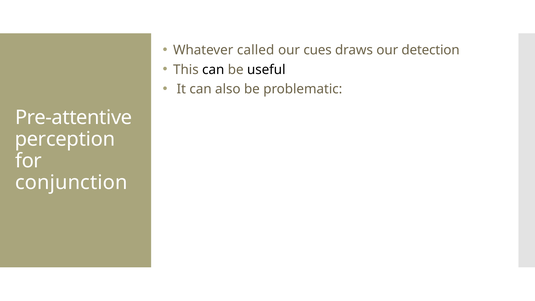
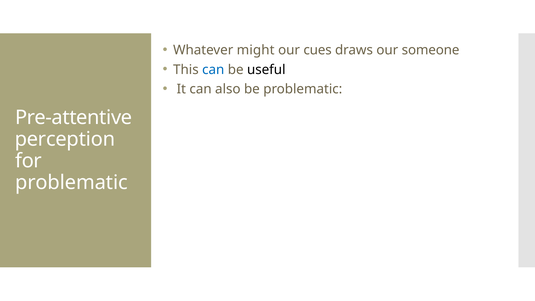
called: called -> might
detection: detection -> someone
can at (213, 70) colour: black -> blue
conjunction at (71, 183): conjunction -> problematic
